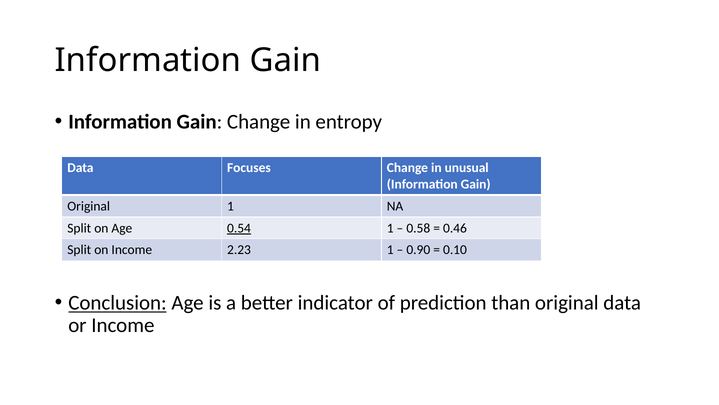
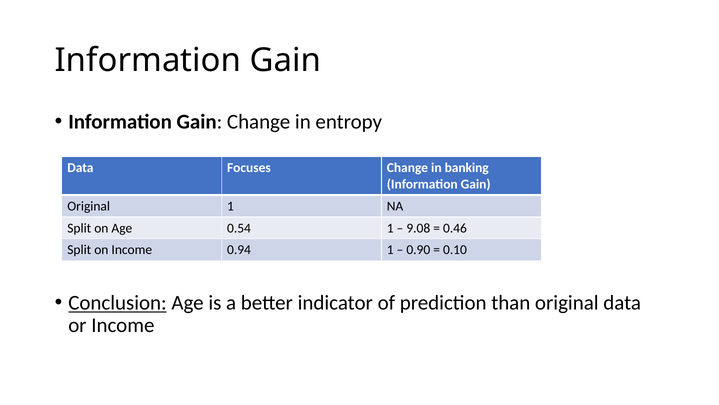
unusual: unusual -> banking
0.54 underline: present -> none
0.58: 0.58 -> 9.08
2.23: 2.23 -> 0.94
